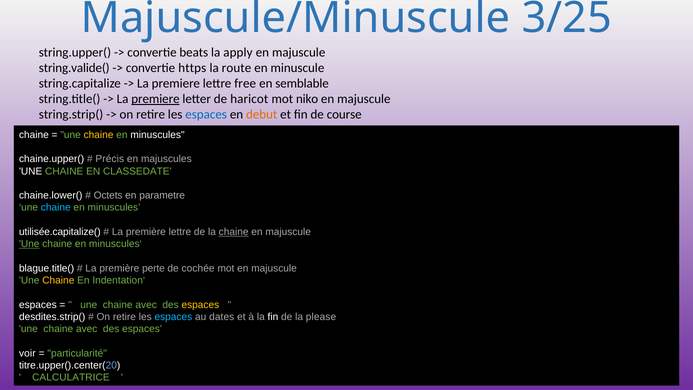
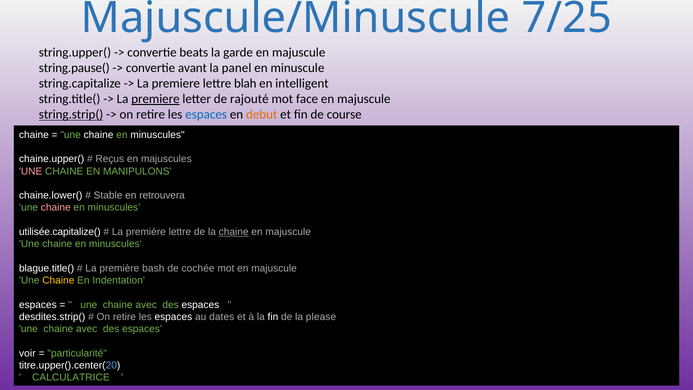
3/25: 3/25 -> 7/25
apply: apply -> garde
string.valide(: string.valide( -> string.pause(
https: https -> avant
route: route -> panel
free: free -> blah
semblable: semblable -> intelligent
haricot: haricot -> rajouté
niko: niko -> face
string.strip( underline: none -> present
chaine at (99, 135) colour: yellow -> white
Précis: Précis -> Reçus
UNE at (31, 171) colour: white -> pink
CLASSEDATE: CLASSEDATE -> MANIPULONS
Octets: Octets -> Stable
parametre: parametre -> retrouvera
chaine at (56, 208) colour: light blue -> pink
Une at (29, 244) underline: present -> none
perte: perte -> bash
espaces at (200, 305) colour: yellow -> white
espaces at (173, 317) colour: light blue -> white
